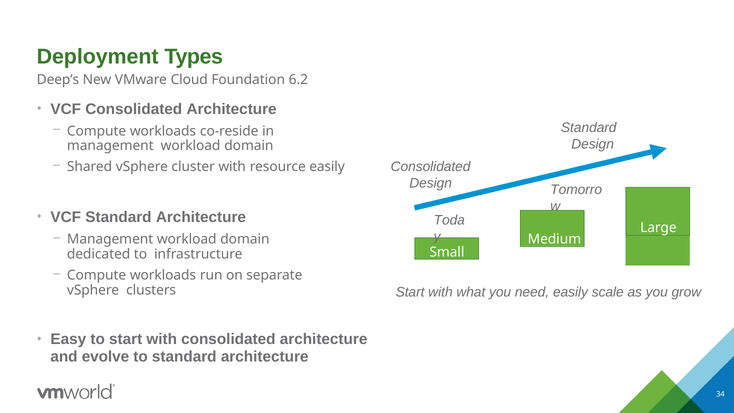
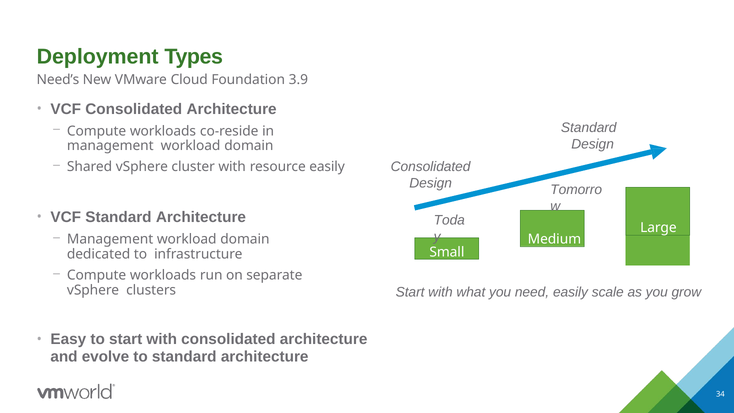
Deep’s: Deep’s -> Need’s
6.2: 6.2 -> 3.9
